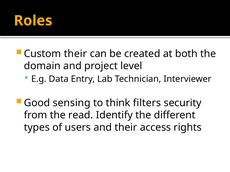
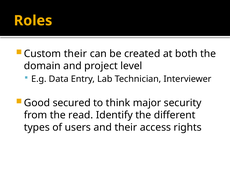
sensing: sensing -> secured
filters: filters -> major
